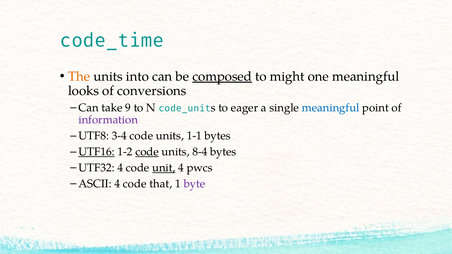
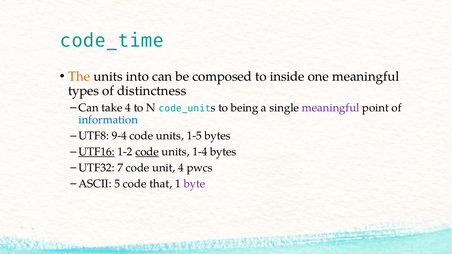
composed underline: present -> none
might: might -> inside
looks: looks -> types
conversions: conversions -> distinctness
take 9: 9 -> 4
eager: eager -> being
meaningful at (331, 108) colour: blue -> purple
information colour: purple -> blue
3-4: 3-4 -> 9-4
1-1: 1-1 -> 1-5
8-4: 8-4 -> 1-4
UTF32 4: 4 -> 7
unit underline: present -> none
ASCII 4: 4 -> 5
